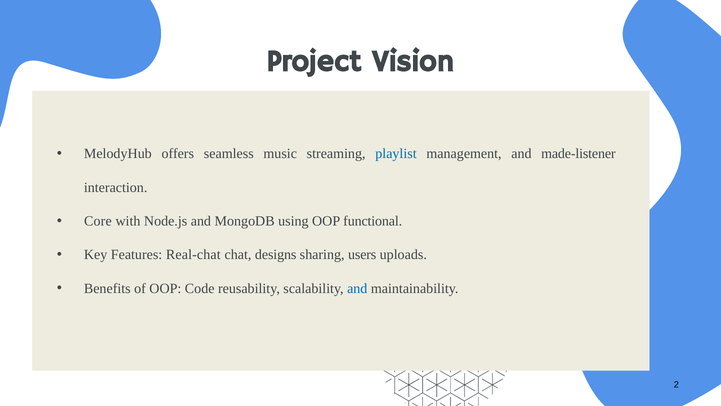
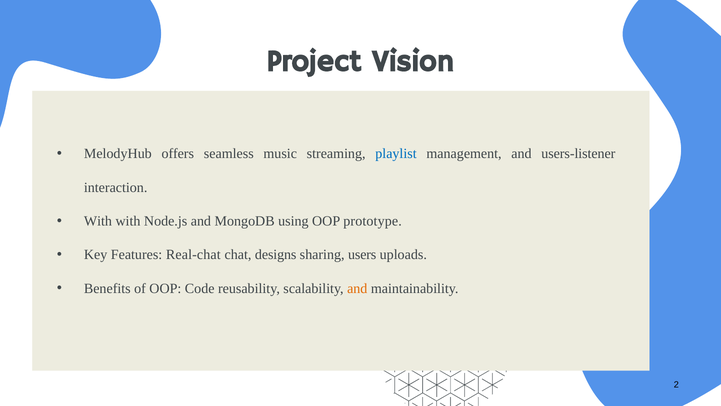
made-listener: made-listener -> users-listener
Core at (98, 221): Core -> With
functional: functional -> prototype
and at (357, 288) colour: blue -> orange
